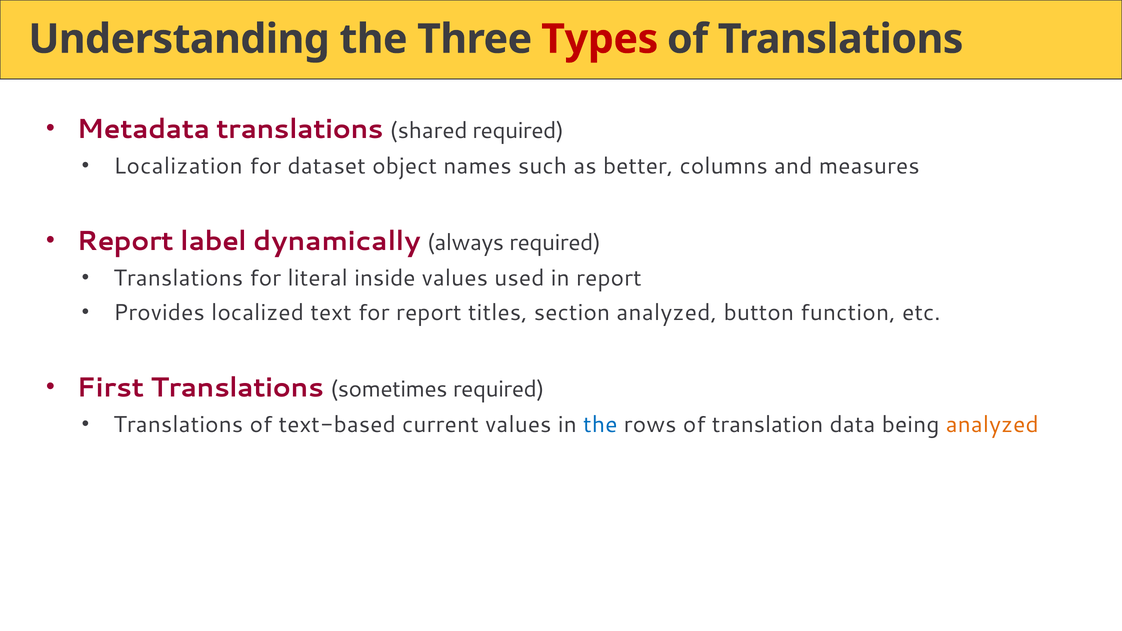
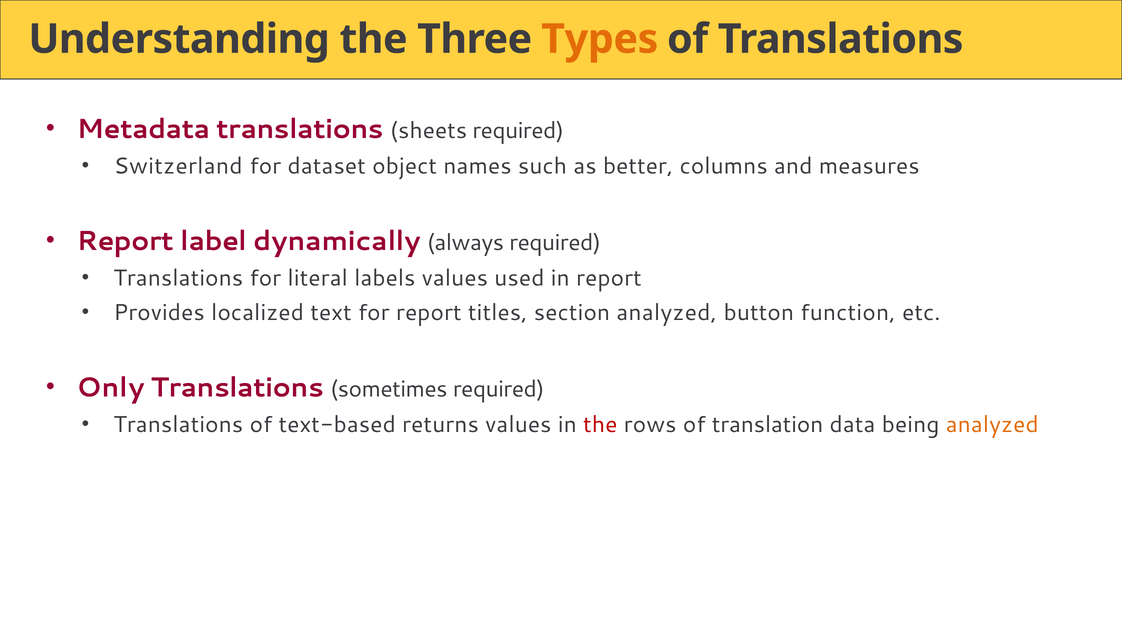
Types colour: red -> orange
shared: shared -> sheets
Localization: Localization -> Switzerland
inside: inside -> labels
First: First -> Only
current: current -> returns
the at (600, 425) colour: blue -> red
